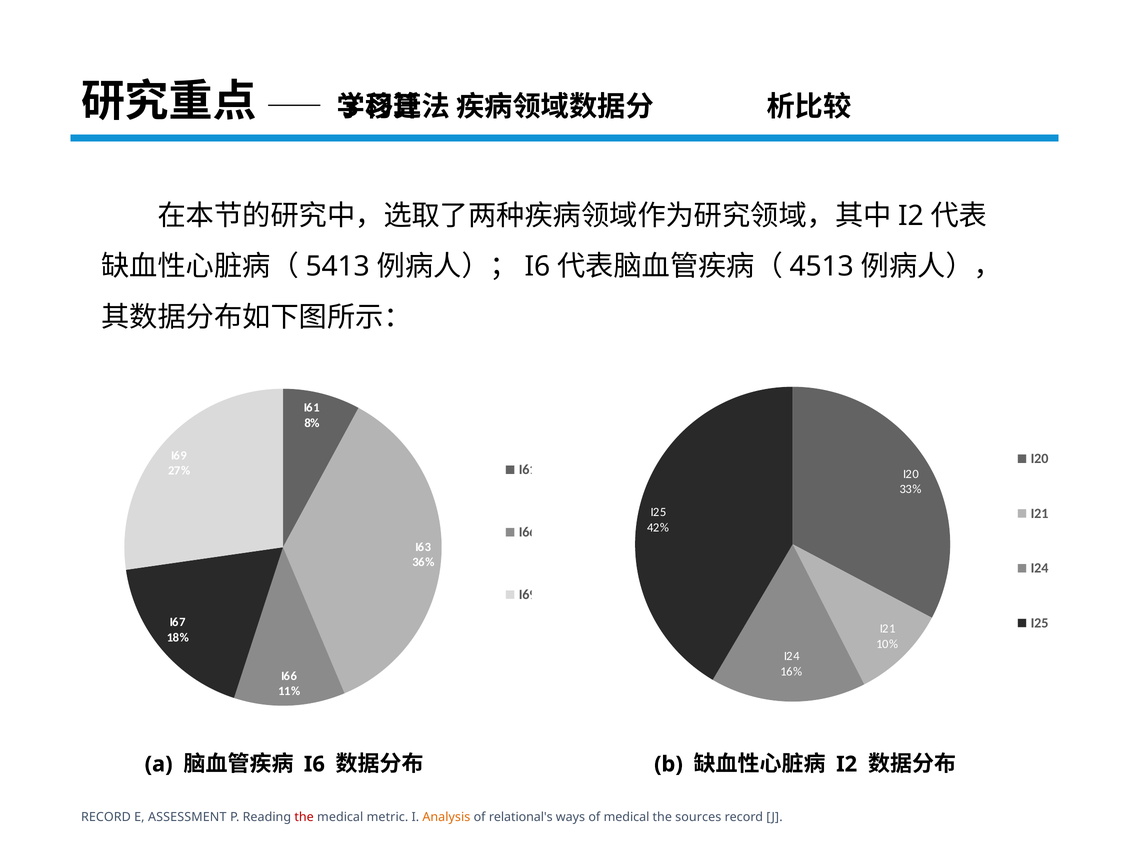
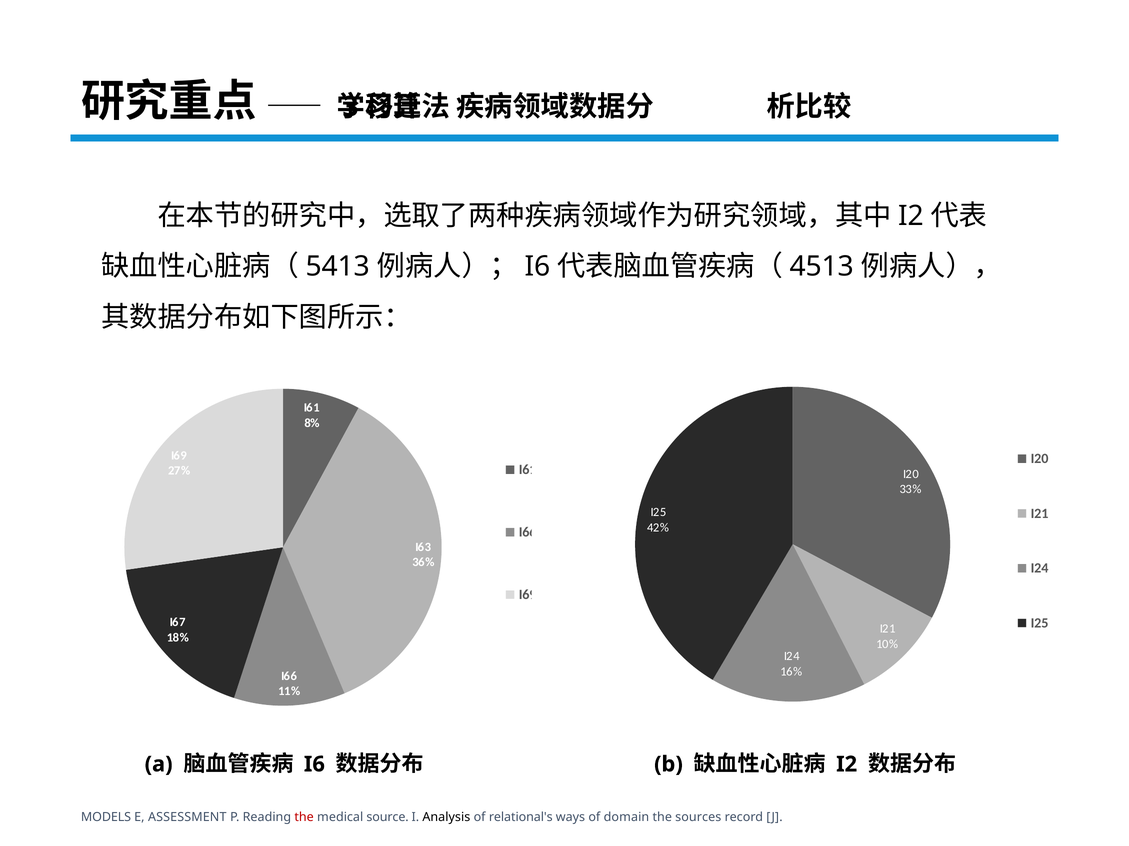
RECORD at (106, 818): RECORD -> MODELS
metric: metric -> source
Analysis colour: orange -> black
of medical: medical -> domain
